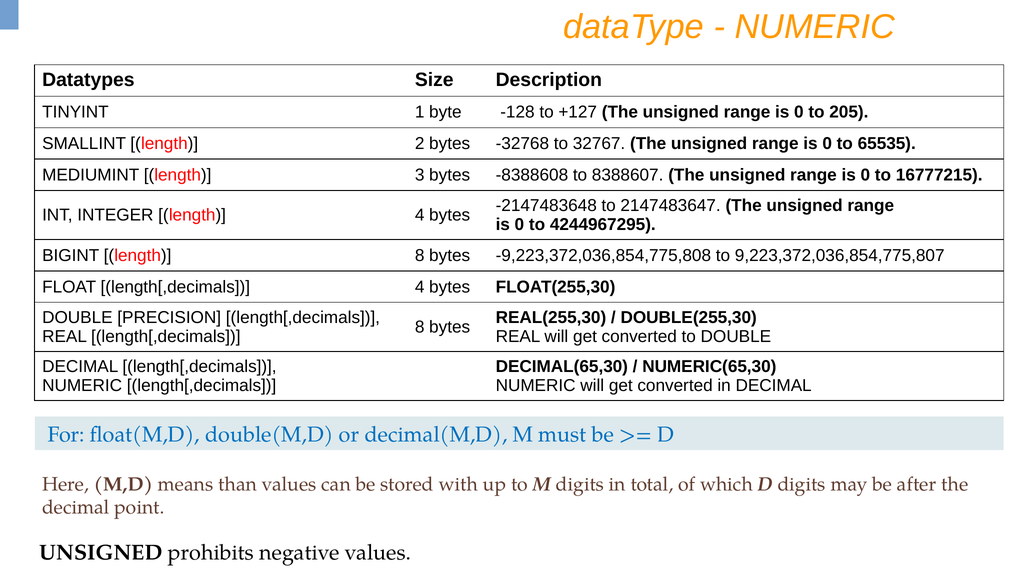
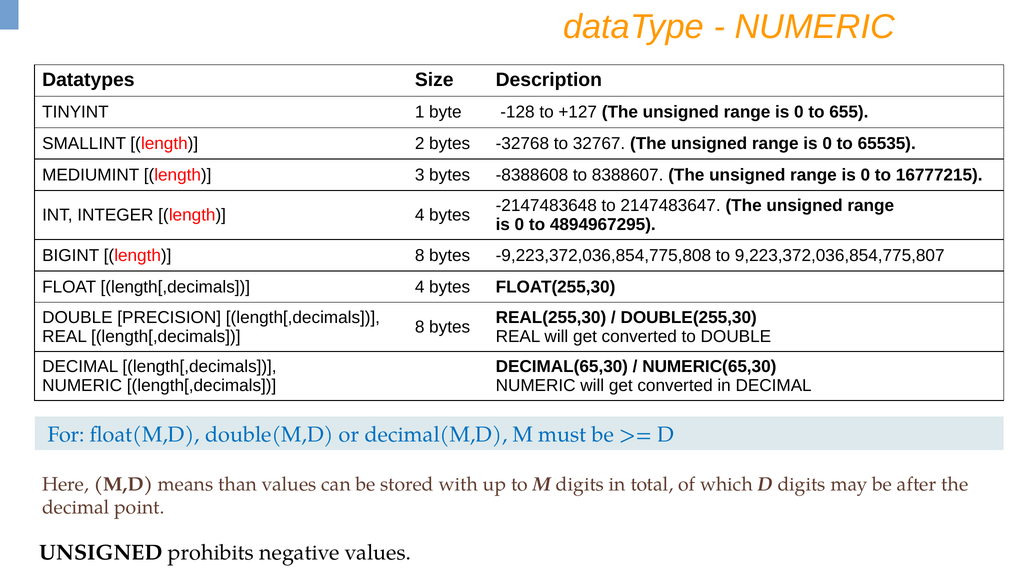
205: 205 -> 655
4244967295: 4244967295 -> 4894967295
